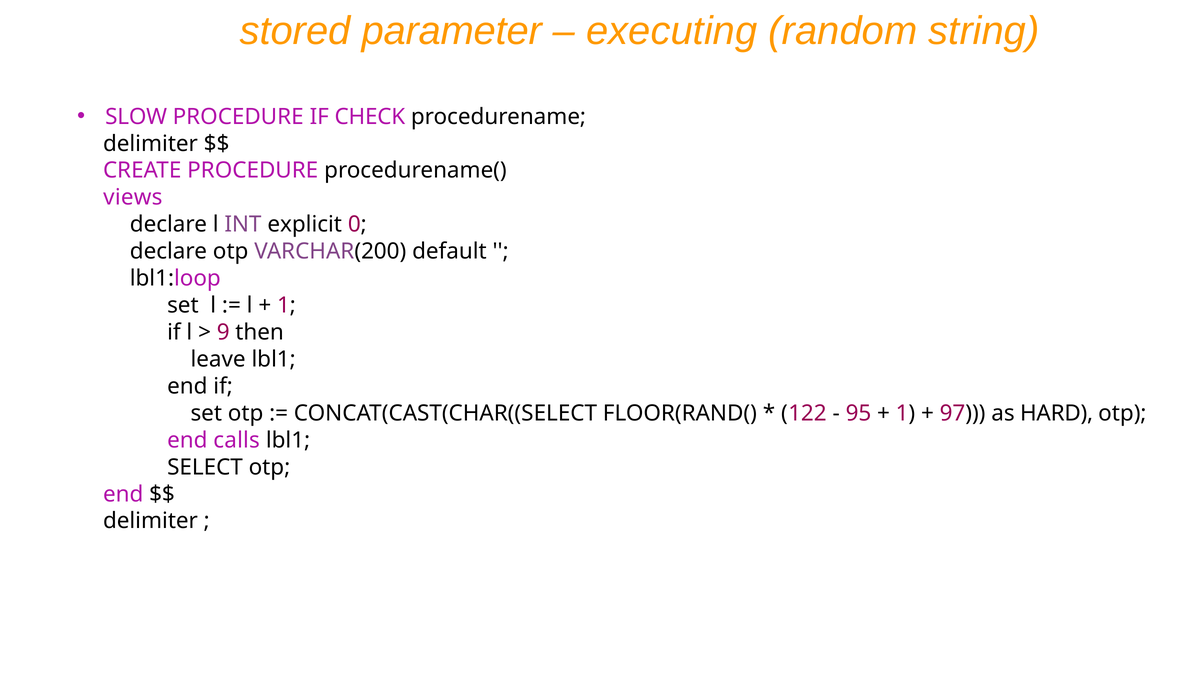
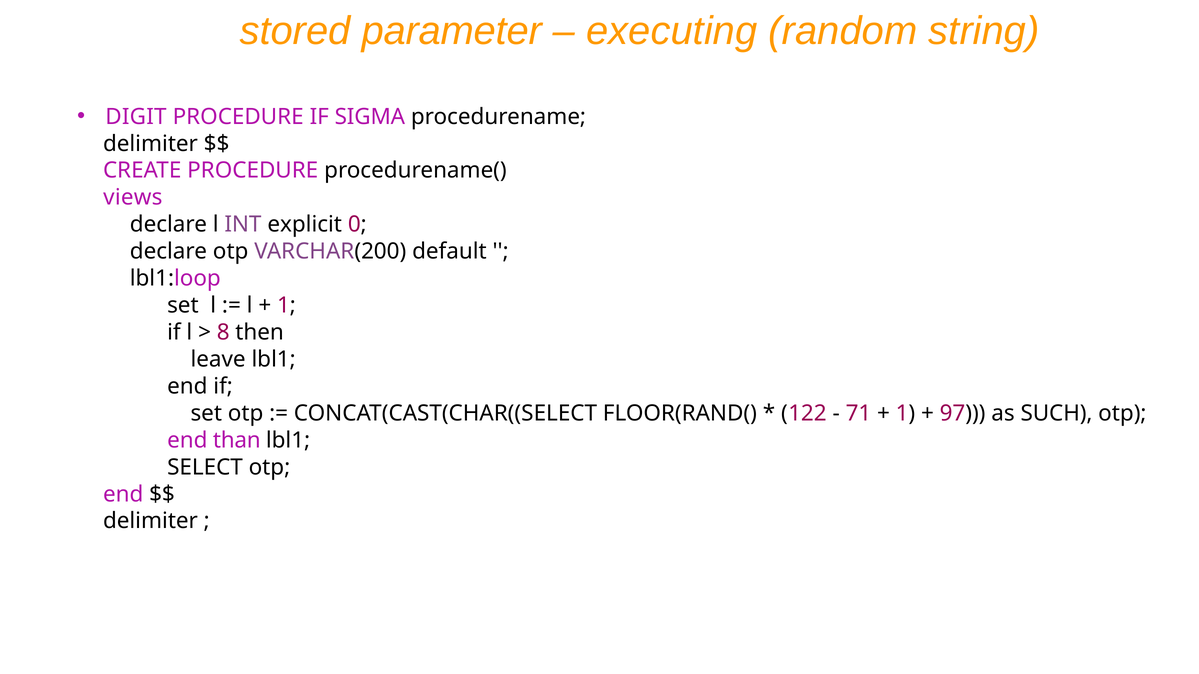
SLOW: SLOW -> DIGIT
CHECK: CHECK -> SIGMA
9: 9 -> 8
95: 95 -> 71
HARD: HARD -> SUCH
calls: calls -> than
